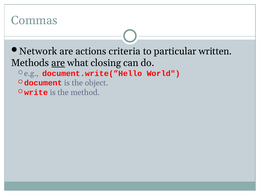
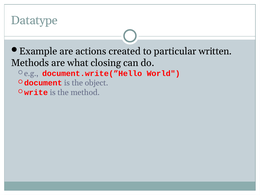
Commas: Commas -> Datatype
Network: Network -> Example
criteria: criteria -> created
are at (58, 63) underline: present -> none
